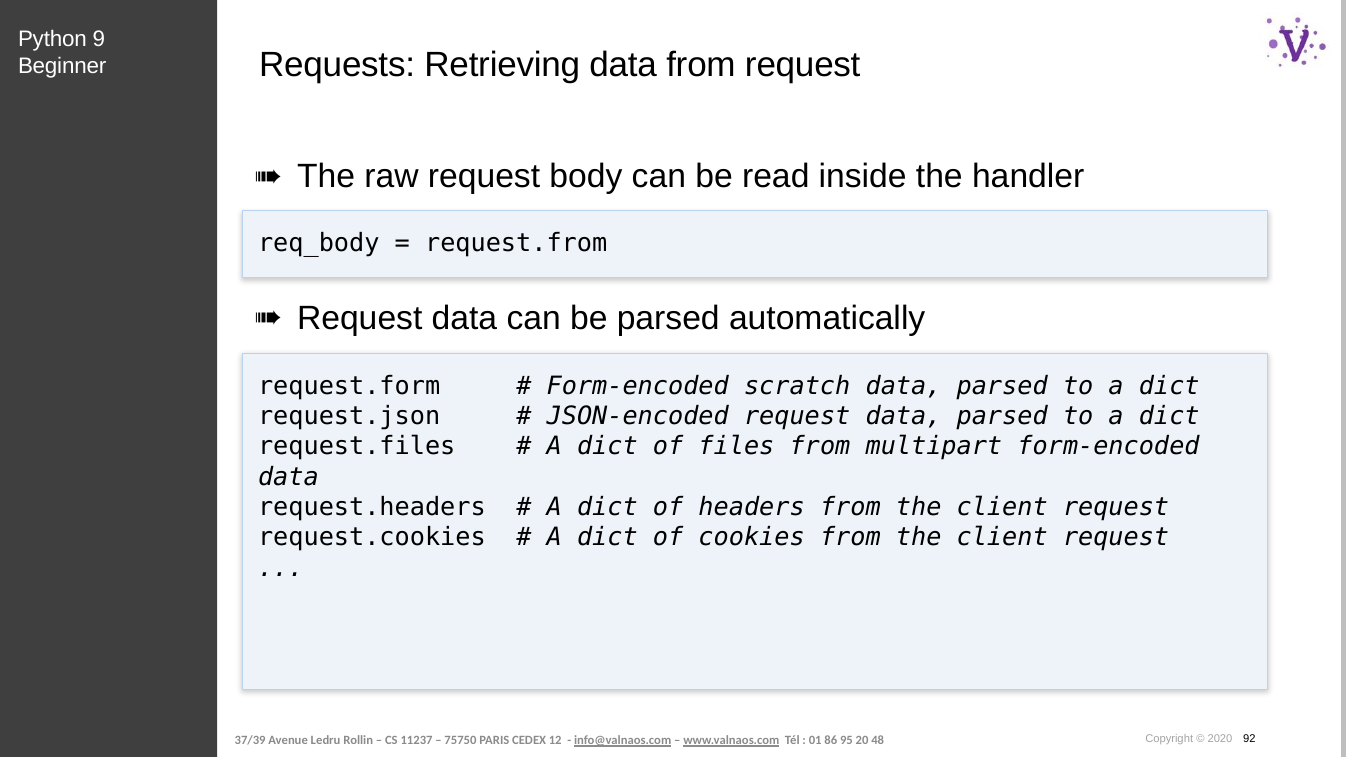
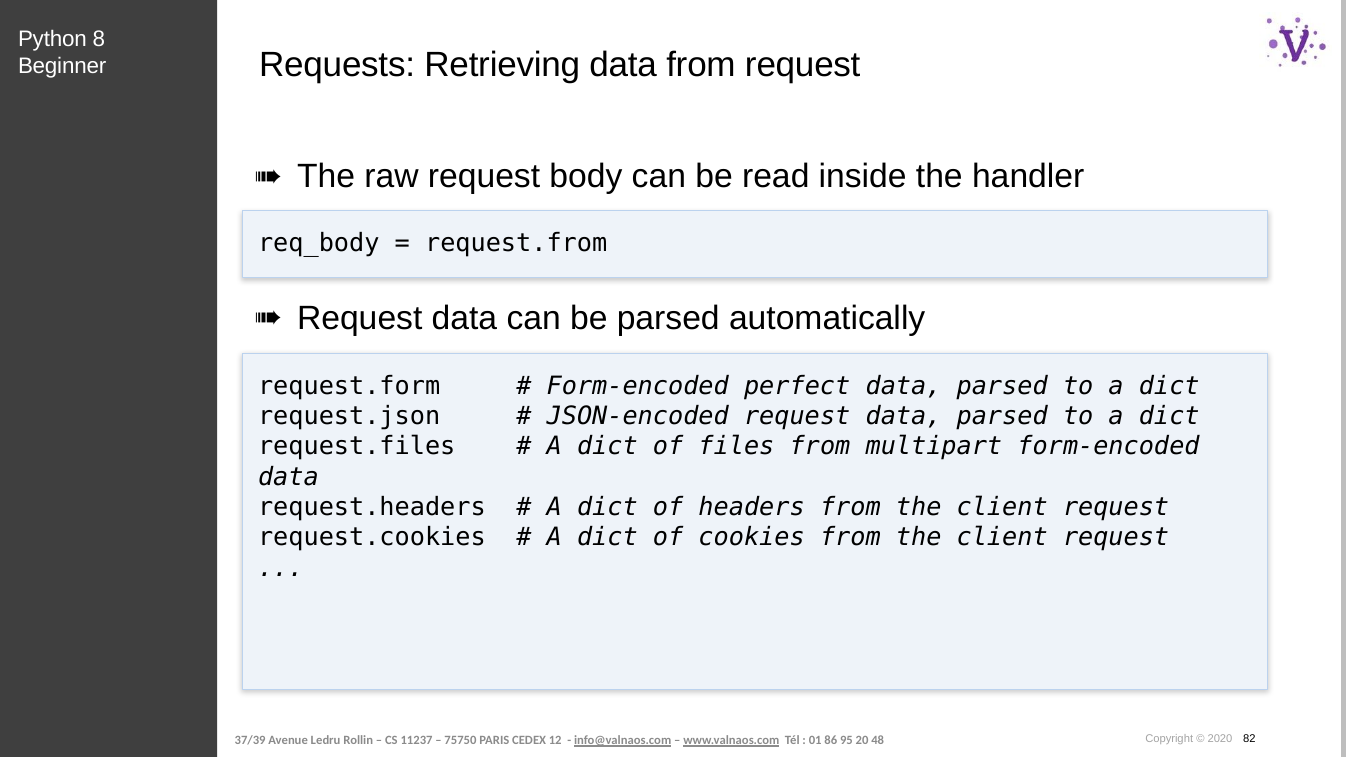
9: 9 -> 8
scratch: scratch -> perfect
92: 92 -> 82
